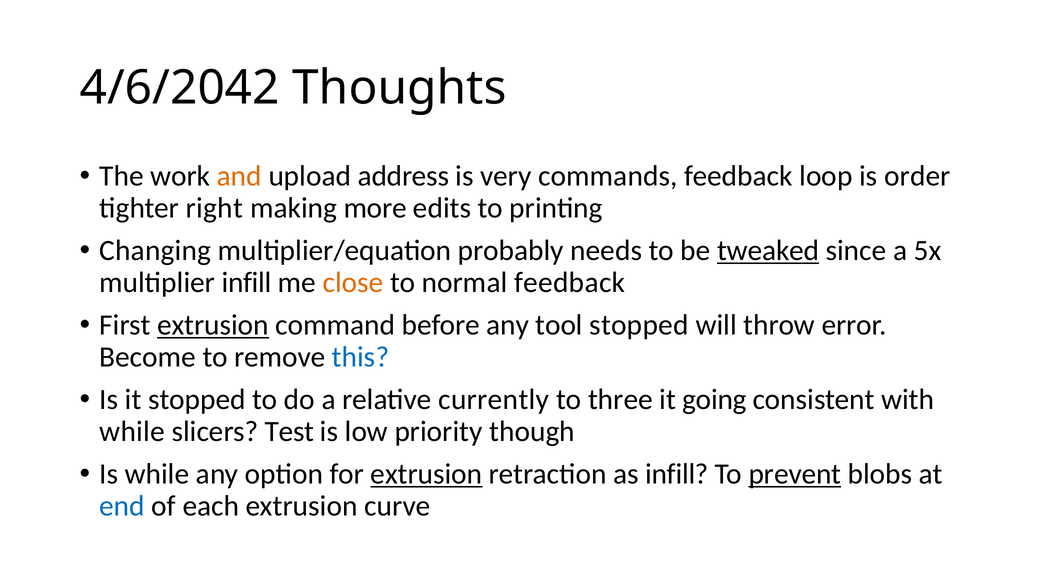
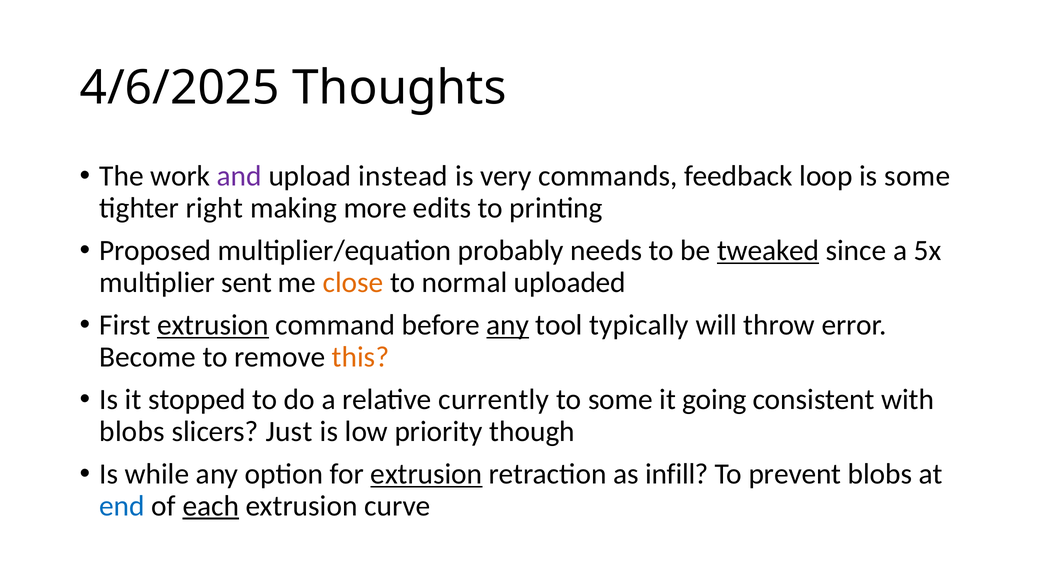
4/6/2042: 4/6/2042 -> 4/6/2025
and colour: orange -> purple
address: address -> instead
is order: order -> some
Changing: Changing -> Proposed
multiplier infill: infill -> sent
normal feedback: feedback -> uploaded
any at (508, 325) underline: none -> present
tool stopped: stopped -> typically
this colour: blue -> orange
to three: three -> some
while at (132, 432): while -> blobs
Test: Test -> Just
prevent underline: present -> none
each underline: none -> present
